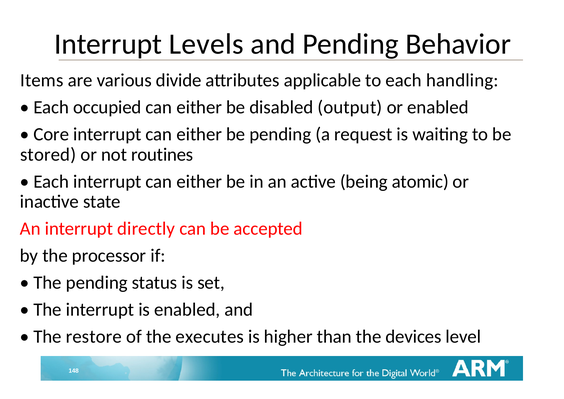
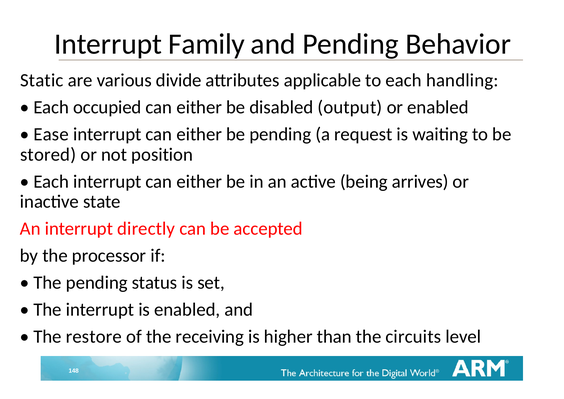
Levels: Levels -> Family
Items: Items -> Static
Core: Core -> Ease
routines: routines -> position
atomic: atomic -> arrives
executes: executes -> receiving
devices: devices -> circuits
